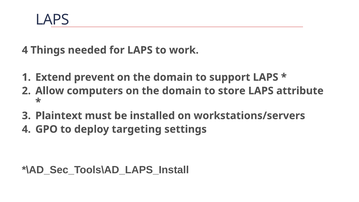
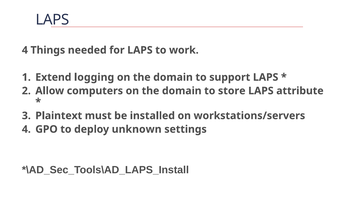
prevent: prevent -> logging
targeting: targeting -> unknown
